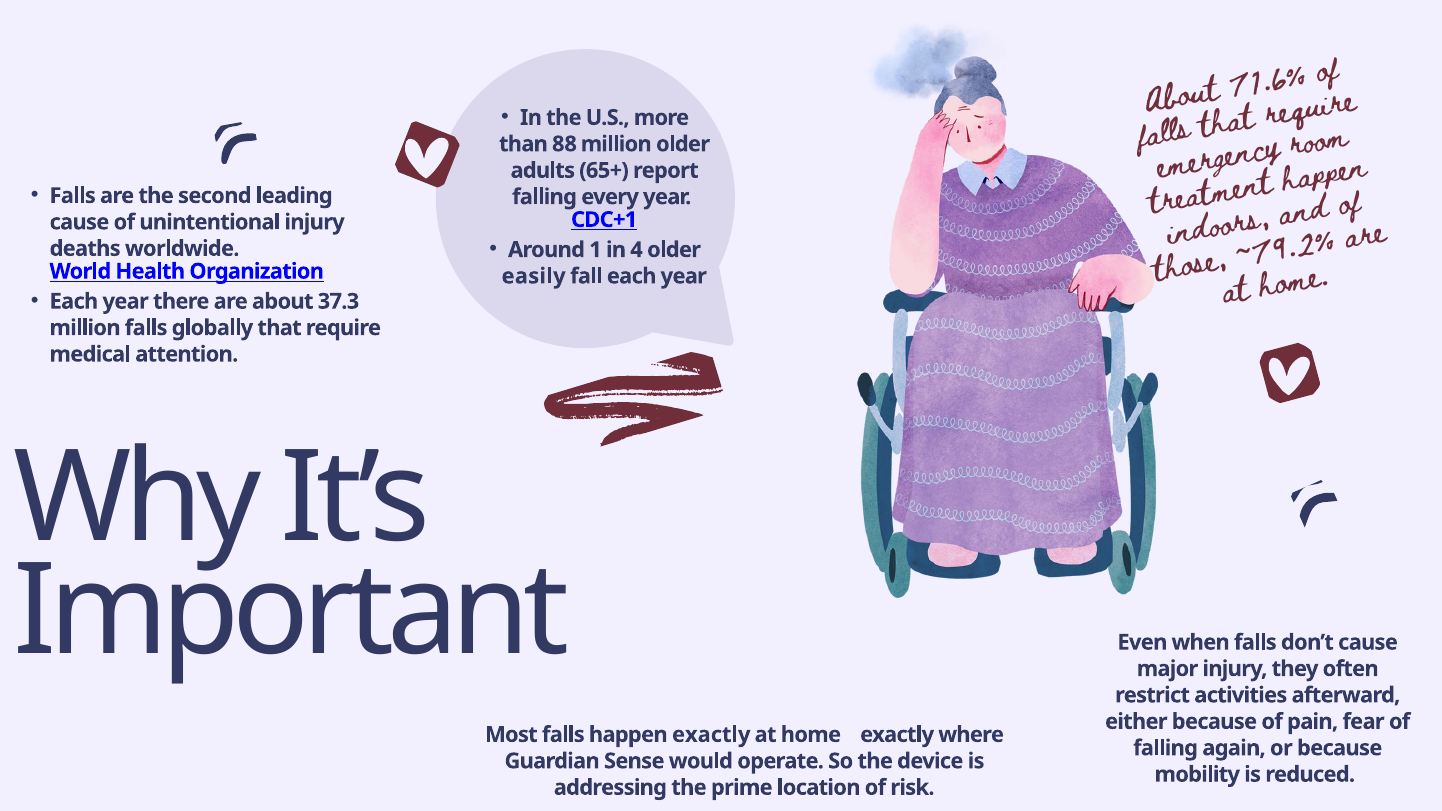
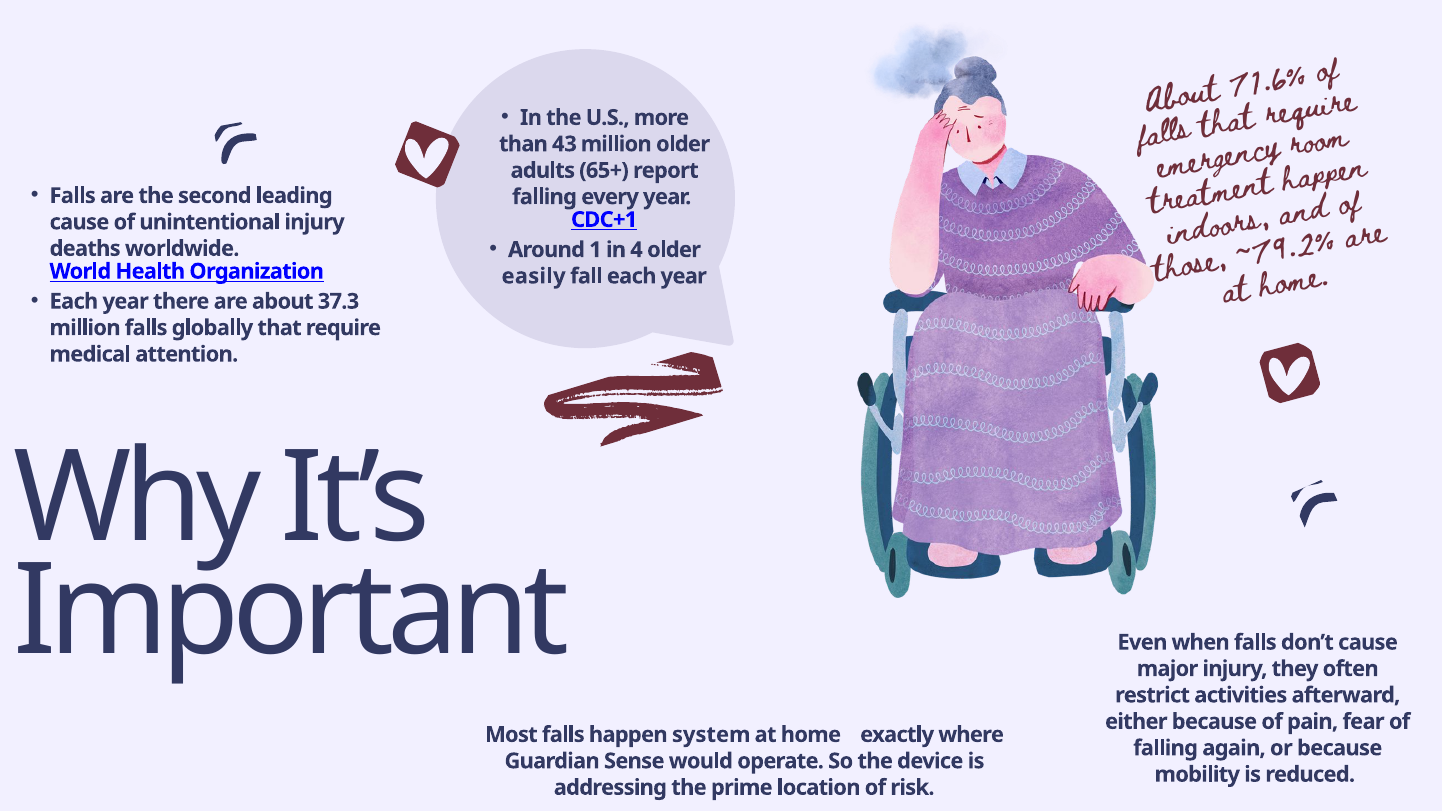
88: 88 -> 43
happen exactly: exactly -> system
